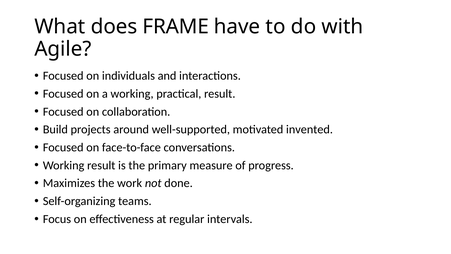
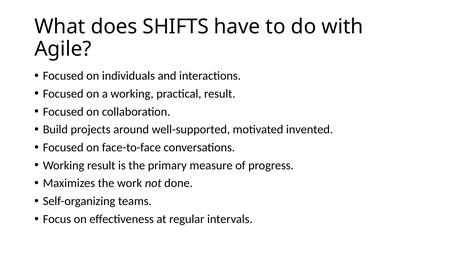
FRAME: FRAME -> SHIFTS
